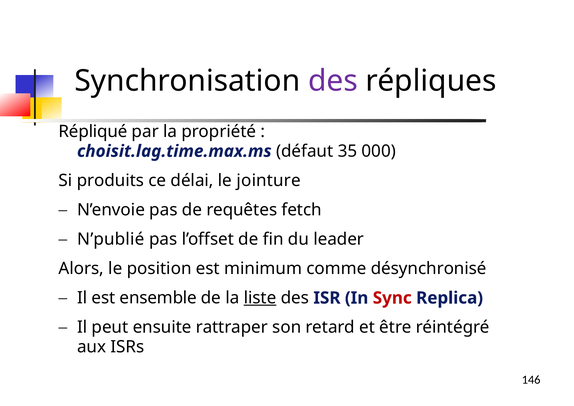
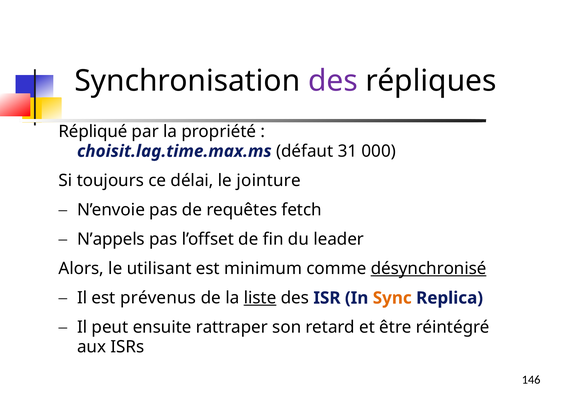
35: 35 -> 31
produits: produits -> toujours
N’publié: N’publié -> N’appels
position: position -> utilisant
désynchronisé underline: none -> present
ensemble: ensemble -> prévenus
Sync colour: red -> orange
